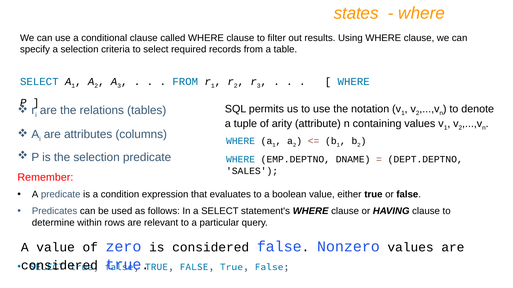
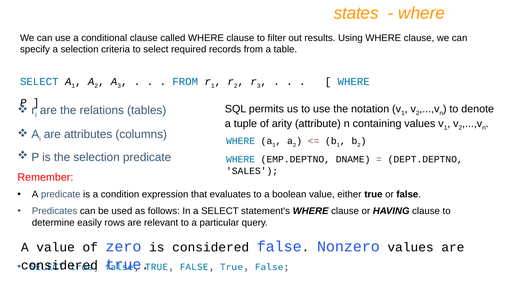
within: within -> easily
